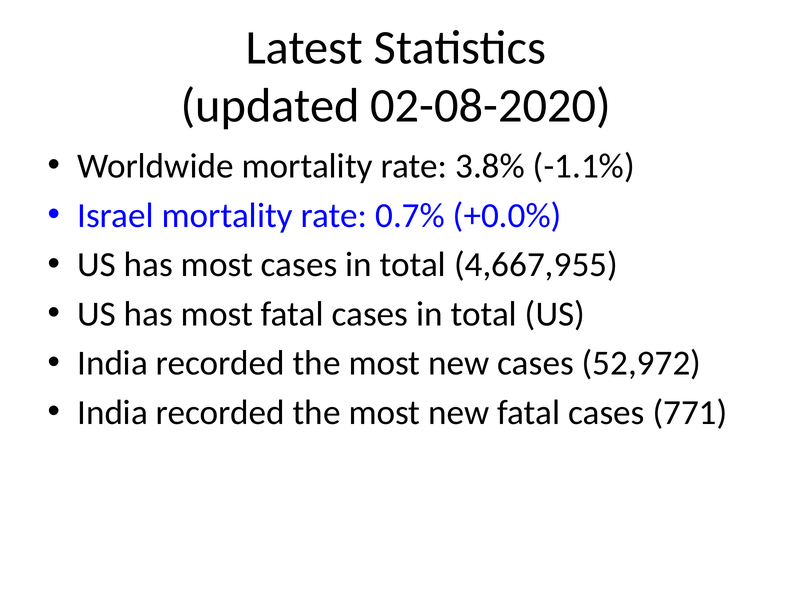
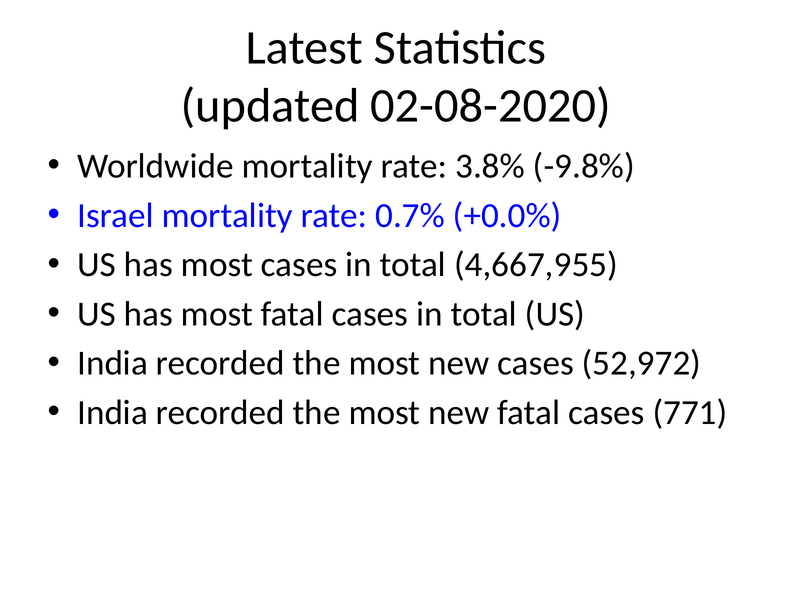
-1.1%: -1.1% -> -9.8%
